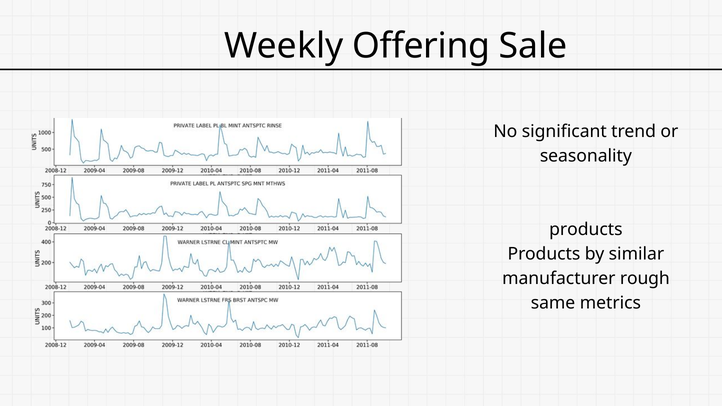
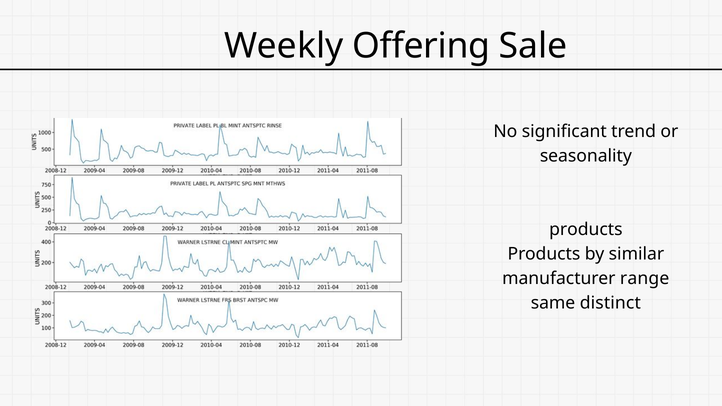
rough: rough -> range
metrics: metrics -> distinct
